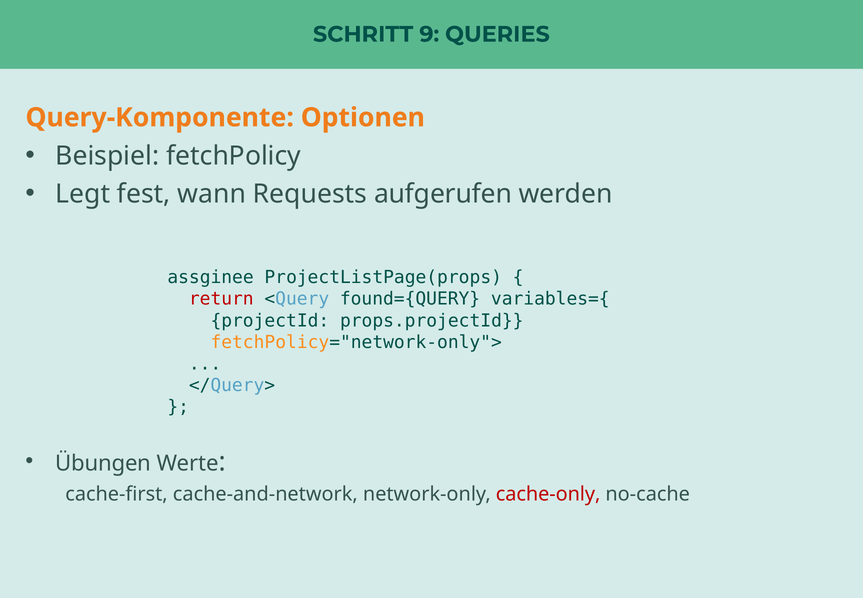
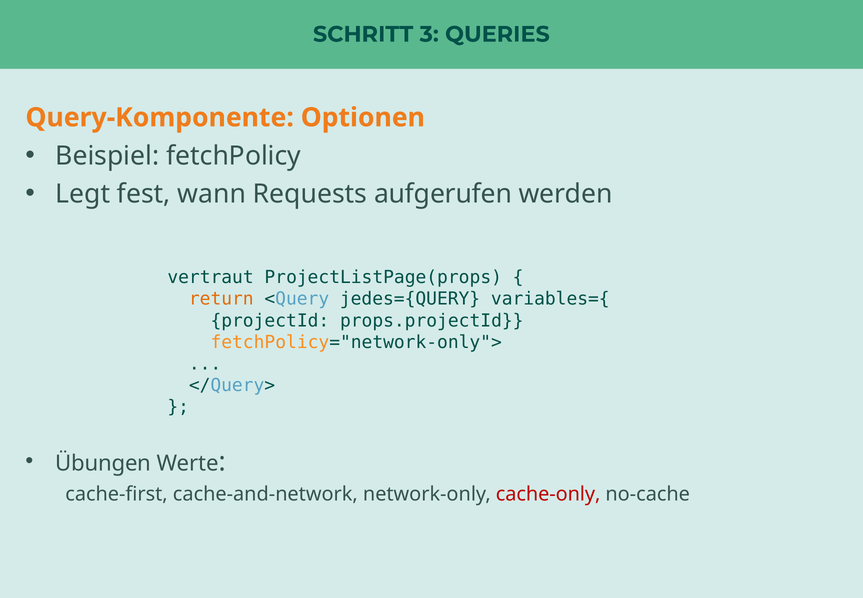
9: 9 -> 3
assginee: assginee -> vertraut
return colour: red -> orange
found={QUERY: found={QUERY -> jedes={QUERY
